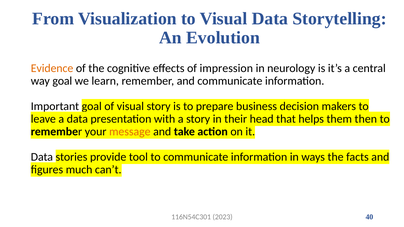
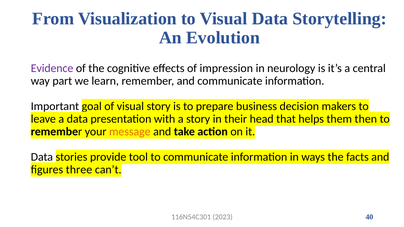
Evidence colour: orange -> purple
way goal: goal -> part
much: much -> three
